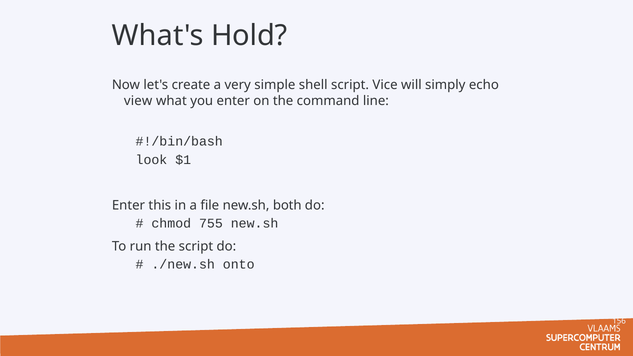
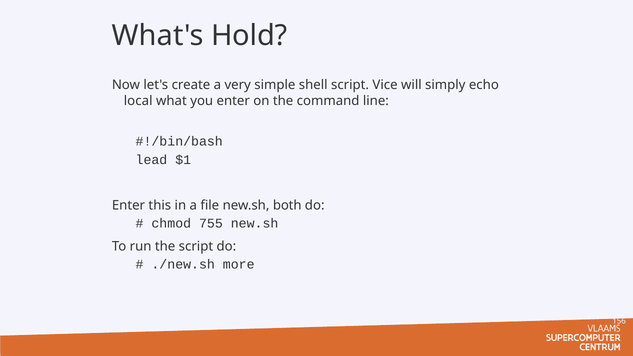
view: view -> local
look: look -> lead
onto: onto -> more
